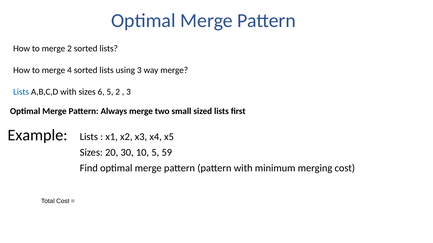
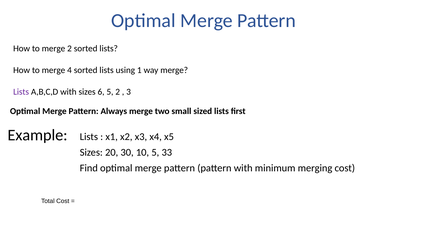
using 3: 3 -> 1
Lists at (21, 92) colour: blue -> purple
59: 59 -> 33
